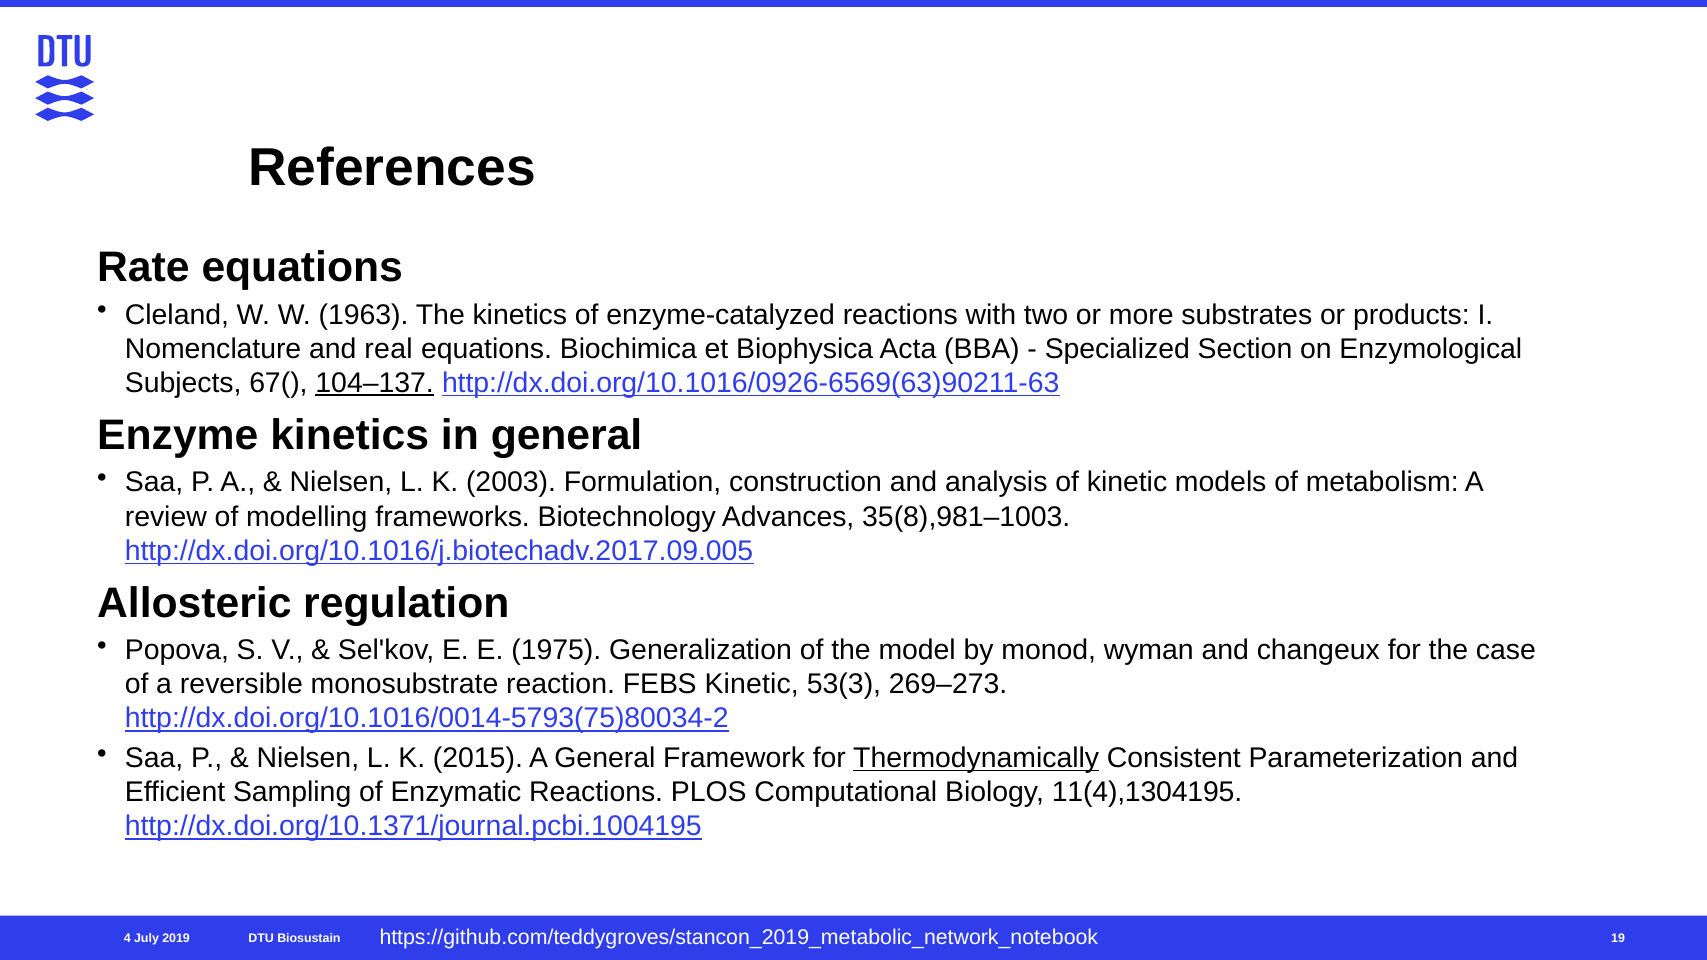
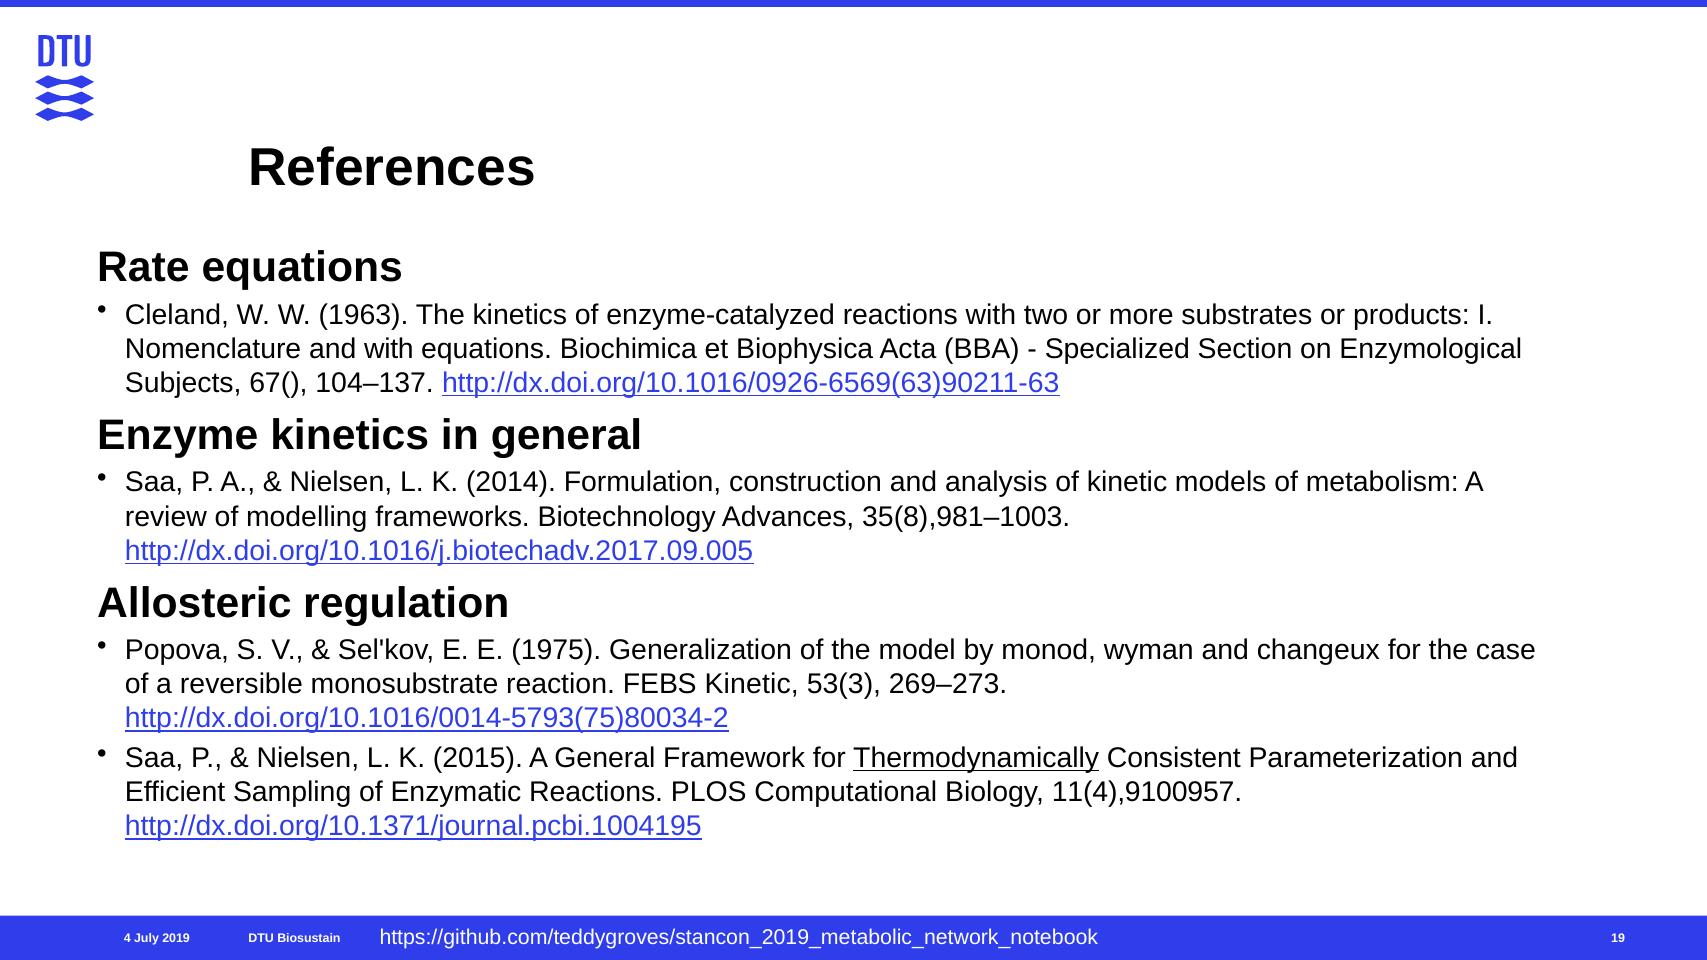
and real: real -> with
104–137 underline: present -> none
2003: 2003 -> 2014
11(4),1304195: 11(4),1304195 -> 11(4),9100957
